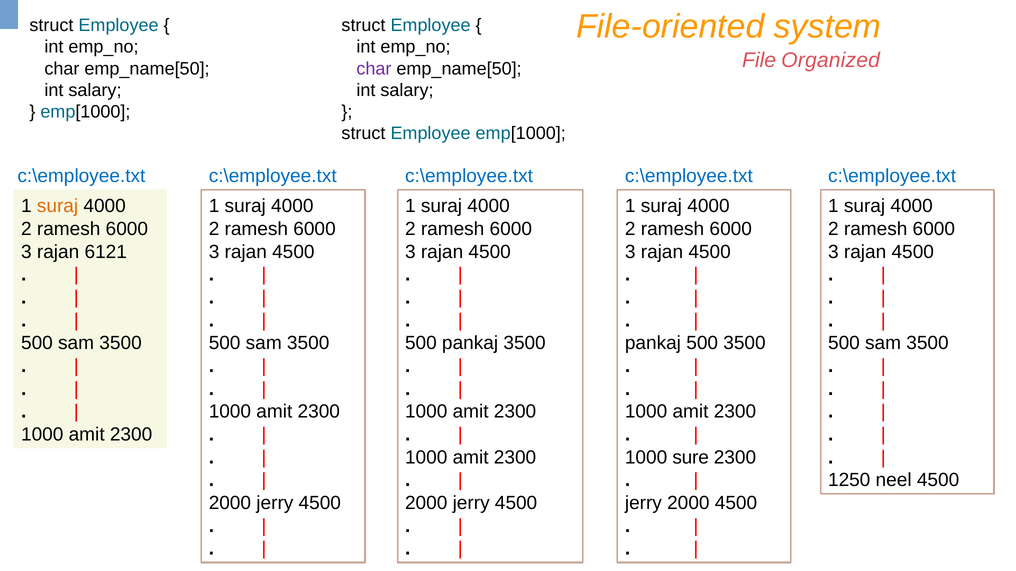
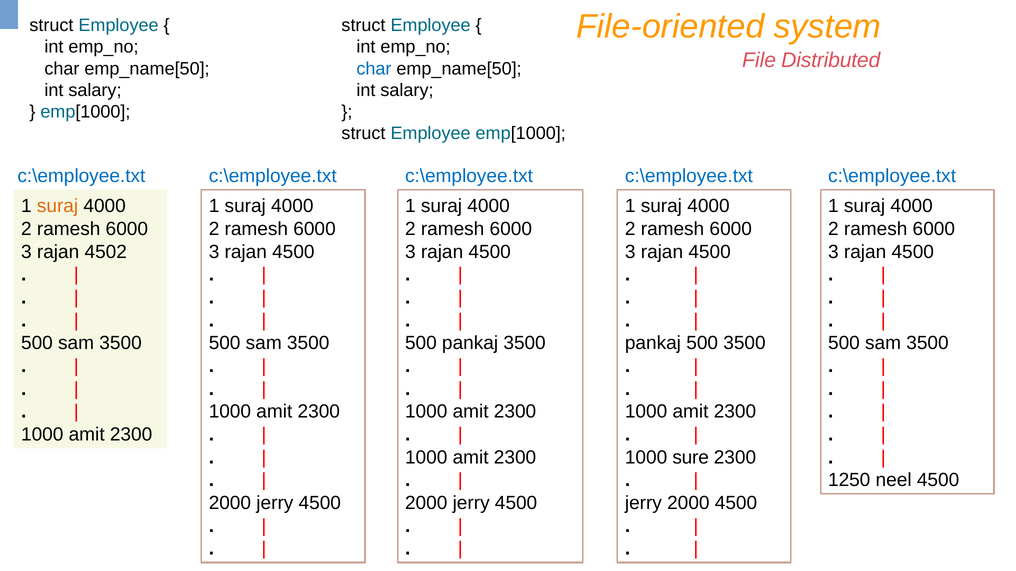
Organized: Organized -> Distributed
char at (374, 69) colour: purple -> blue
6121: 6121 -> 4502
